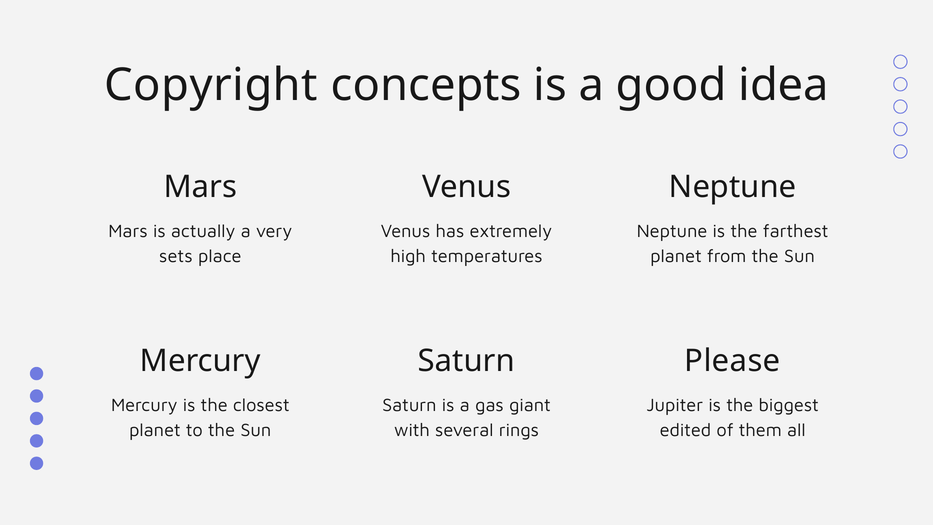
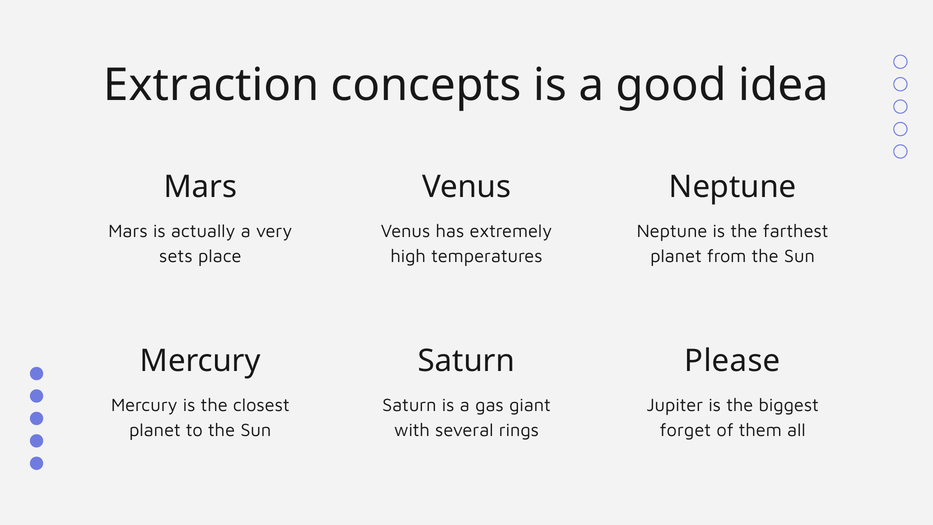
Copyright: Copyright -> Extraction
edited: edited -> forget
